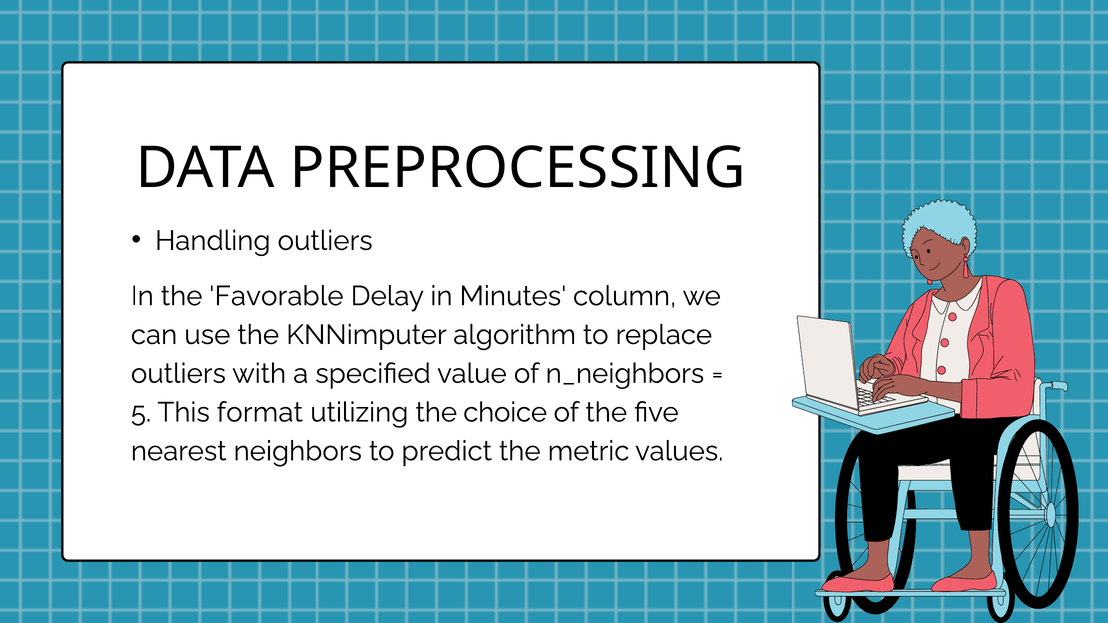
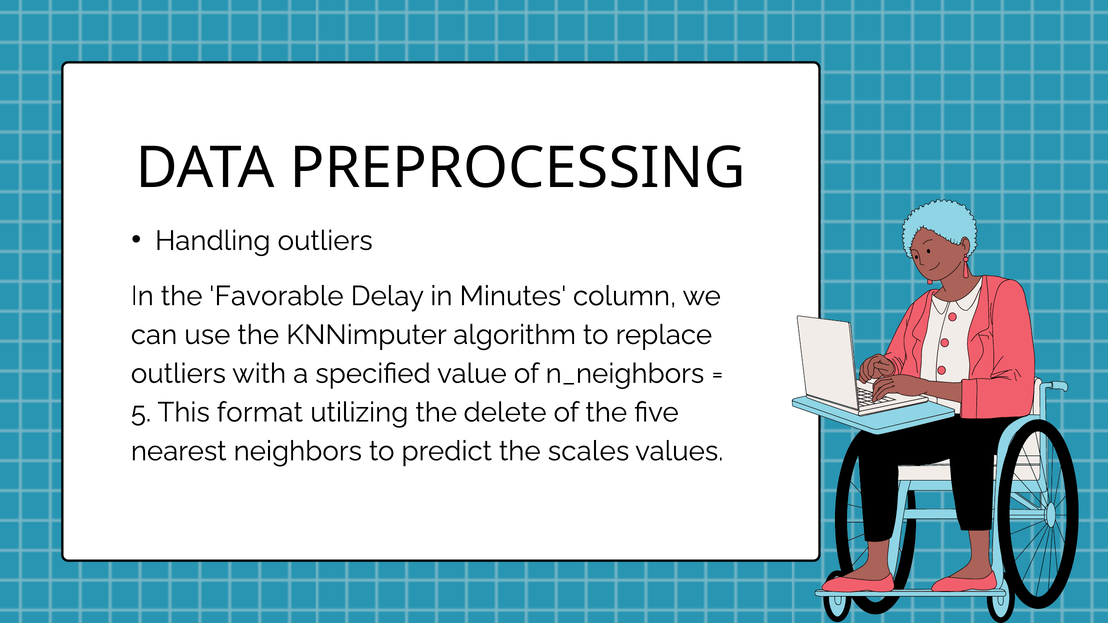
choice: choice -> delete
metric: metric -> scales
